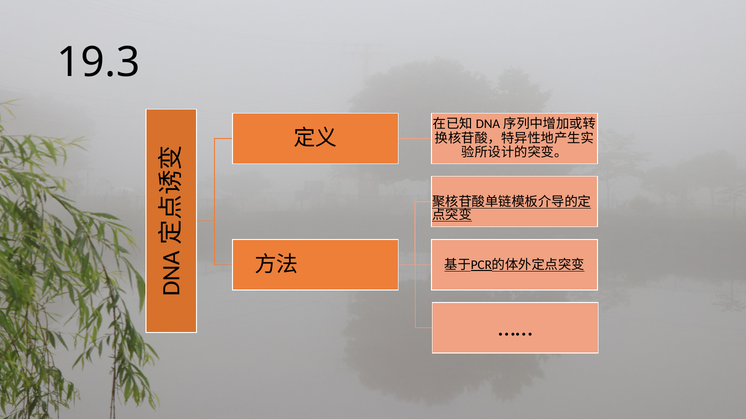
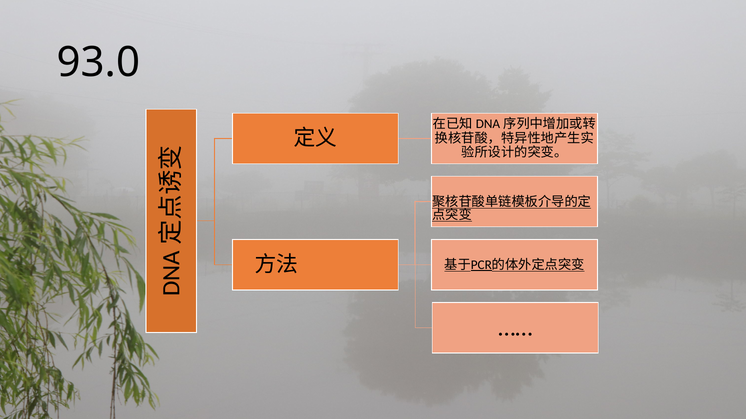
19.3: 19.3 -> 93.0
